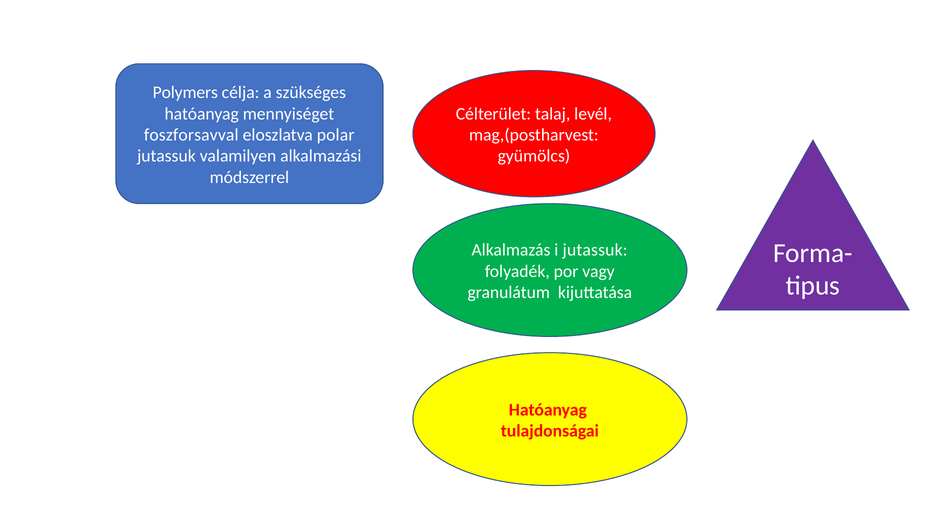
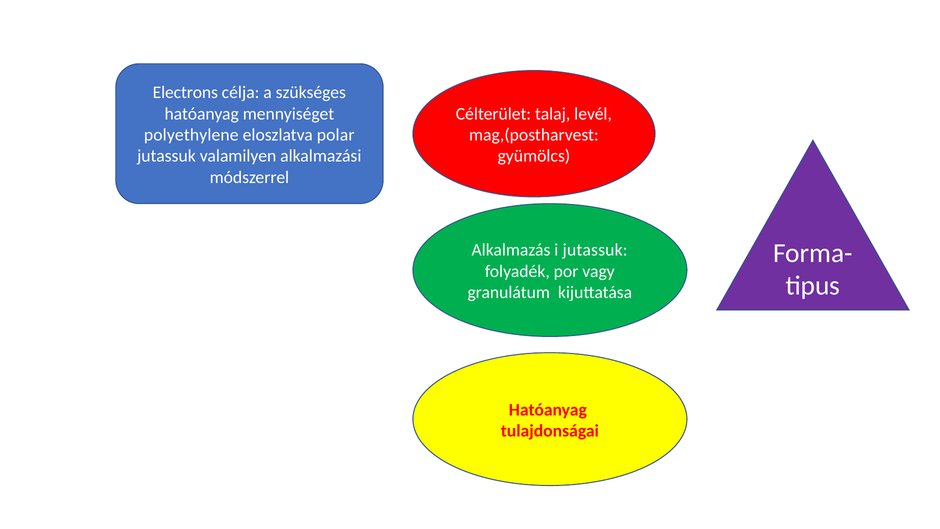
Polymers: Polymers -> Electrons
foszforsavval: foszforsavval -> polyethylene
